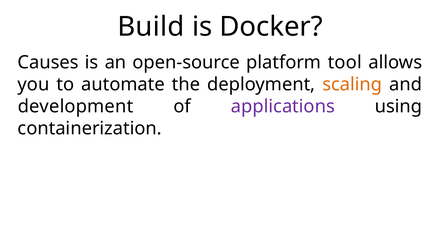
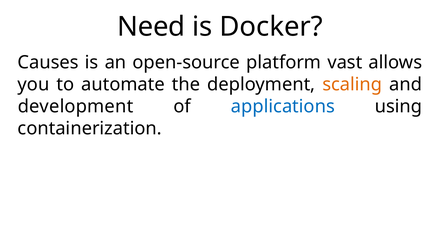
Build: Build -> Need
tool: tool -> vast
applications colour: purple -> blue
